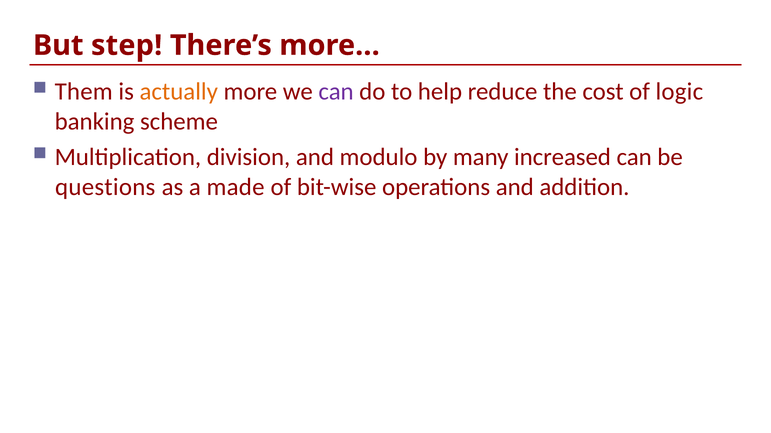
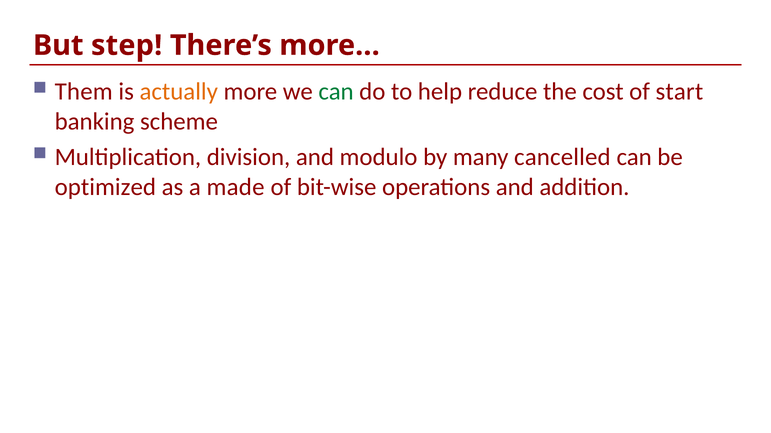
can at (336, 92) colour: purple -> green
logic: logic -> start
increased: increased -> cancelled
questions: questions -> optimized
